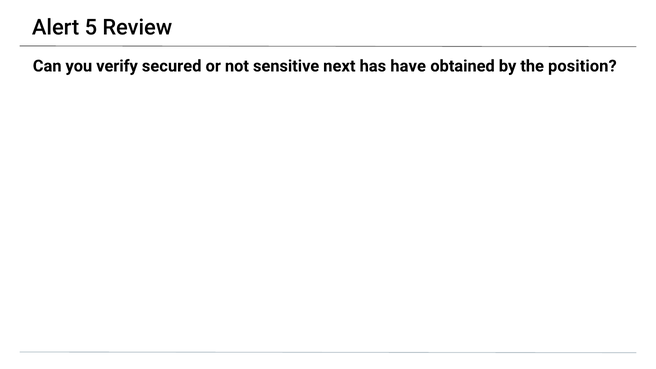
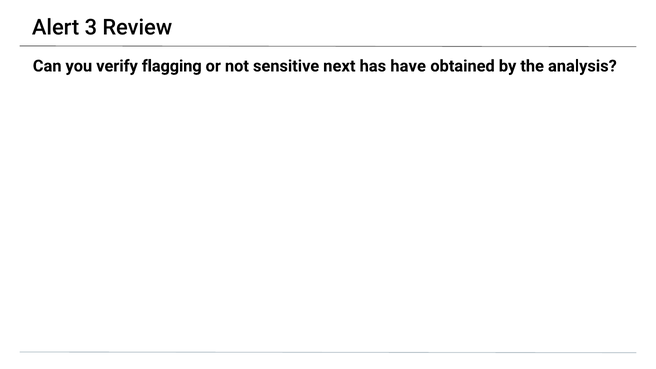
5: 5 -> 3
secured: secured -> flagging
position: position -> analysis
